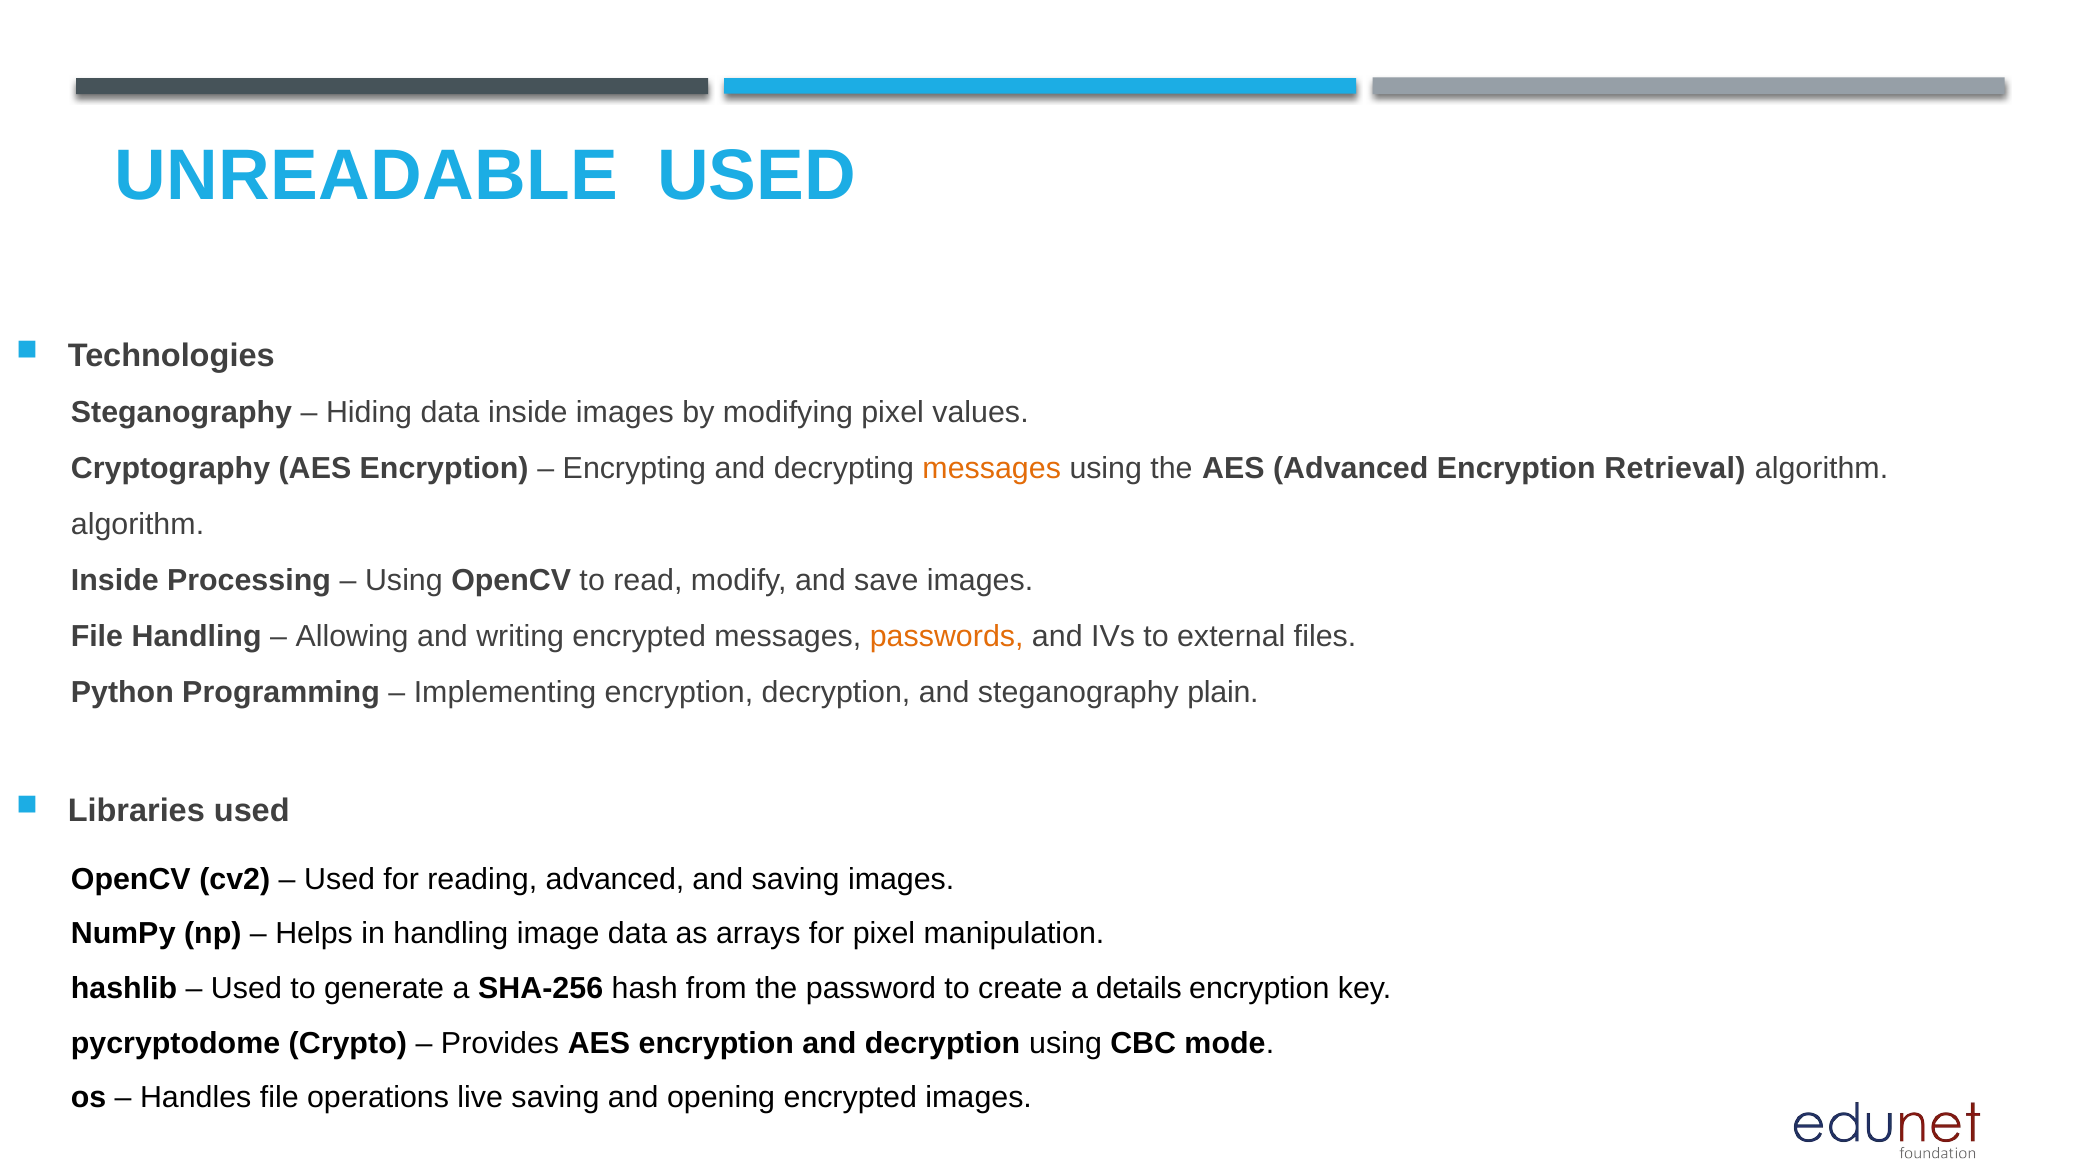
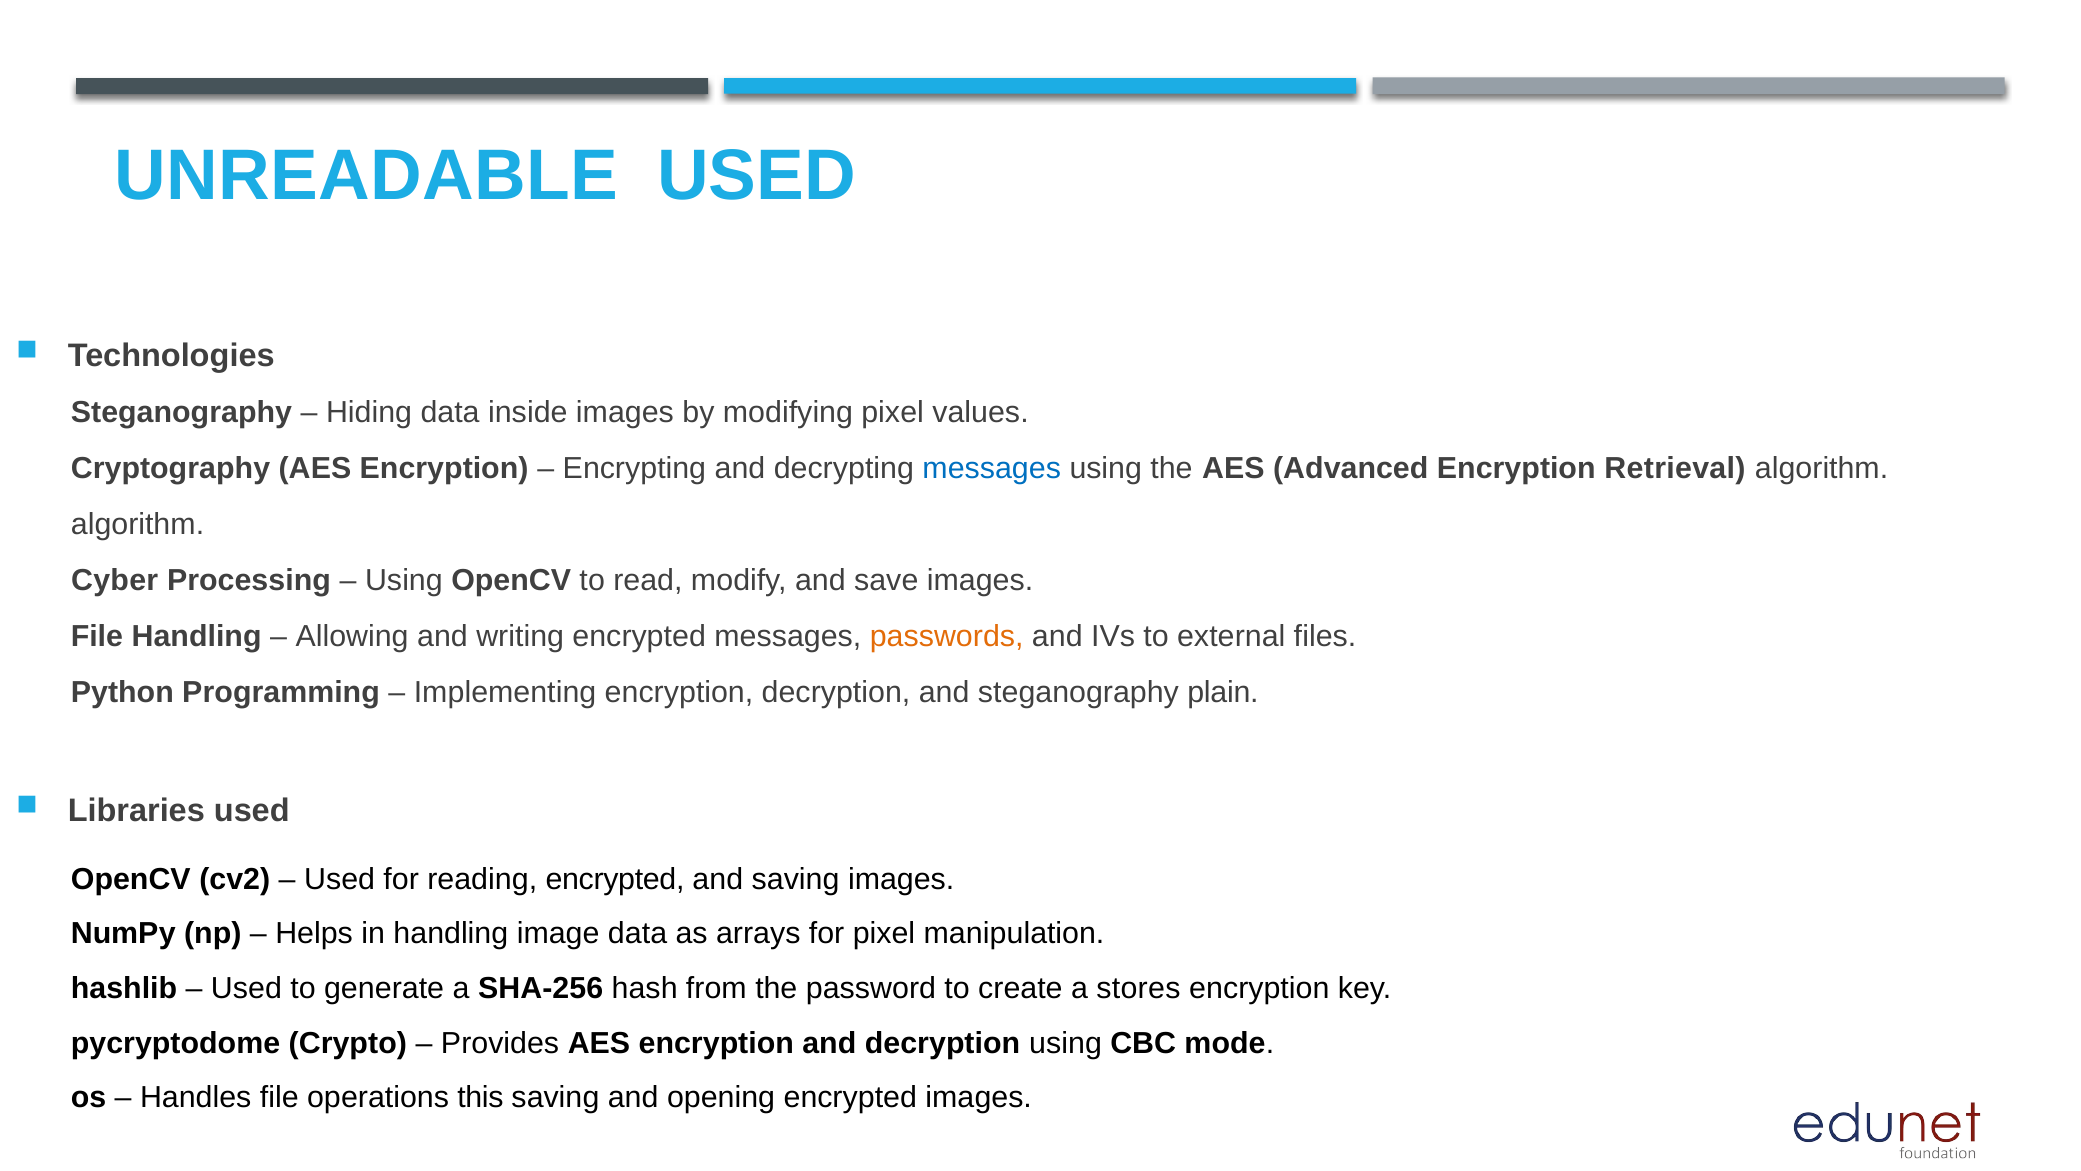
messages at (992, 468) colour: orange -> blue
Inside at (115, 580): Inside -> Cyber
reading advanced: advanced -> encrypted
details: details -> stores
live: live -> this
